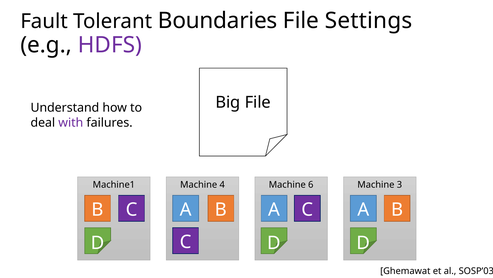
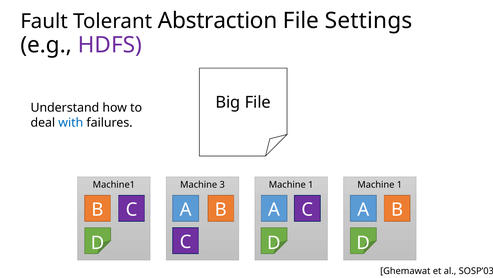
Boundaries: Boundaries -> Abstraction
with colour: purple -> blue
4: 4 -> 3
6 at (311, 184): 6 -> 1
3 at (399, 184): 3 -> 1
